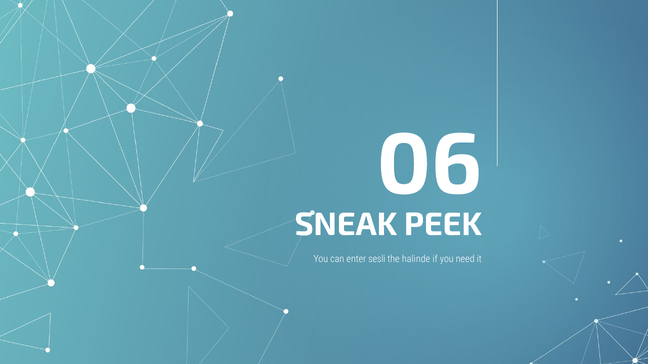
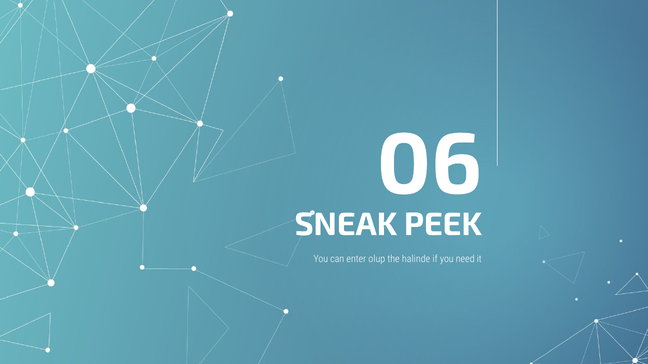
sesli: sesli -> olup
